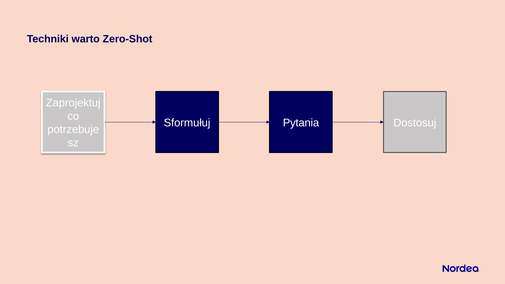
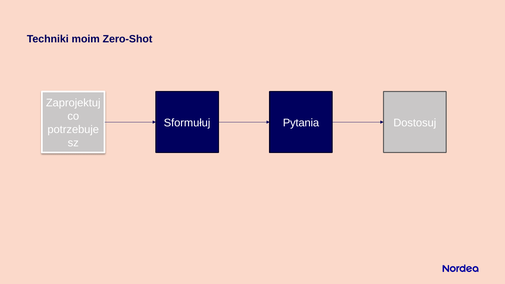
warto: warto -> moim
